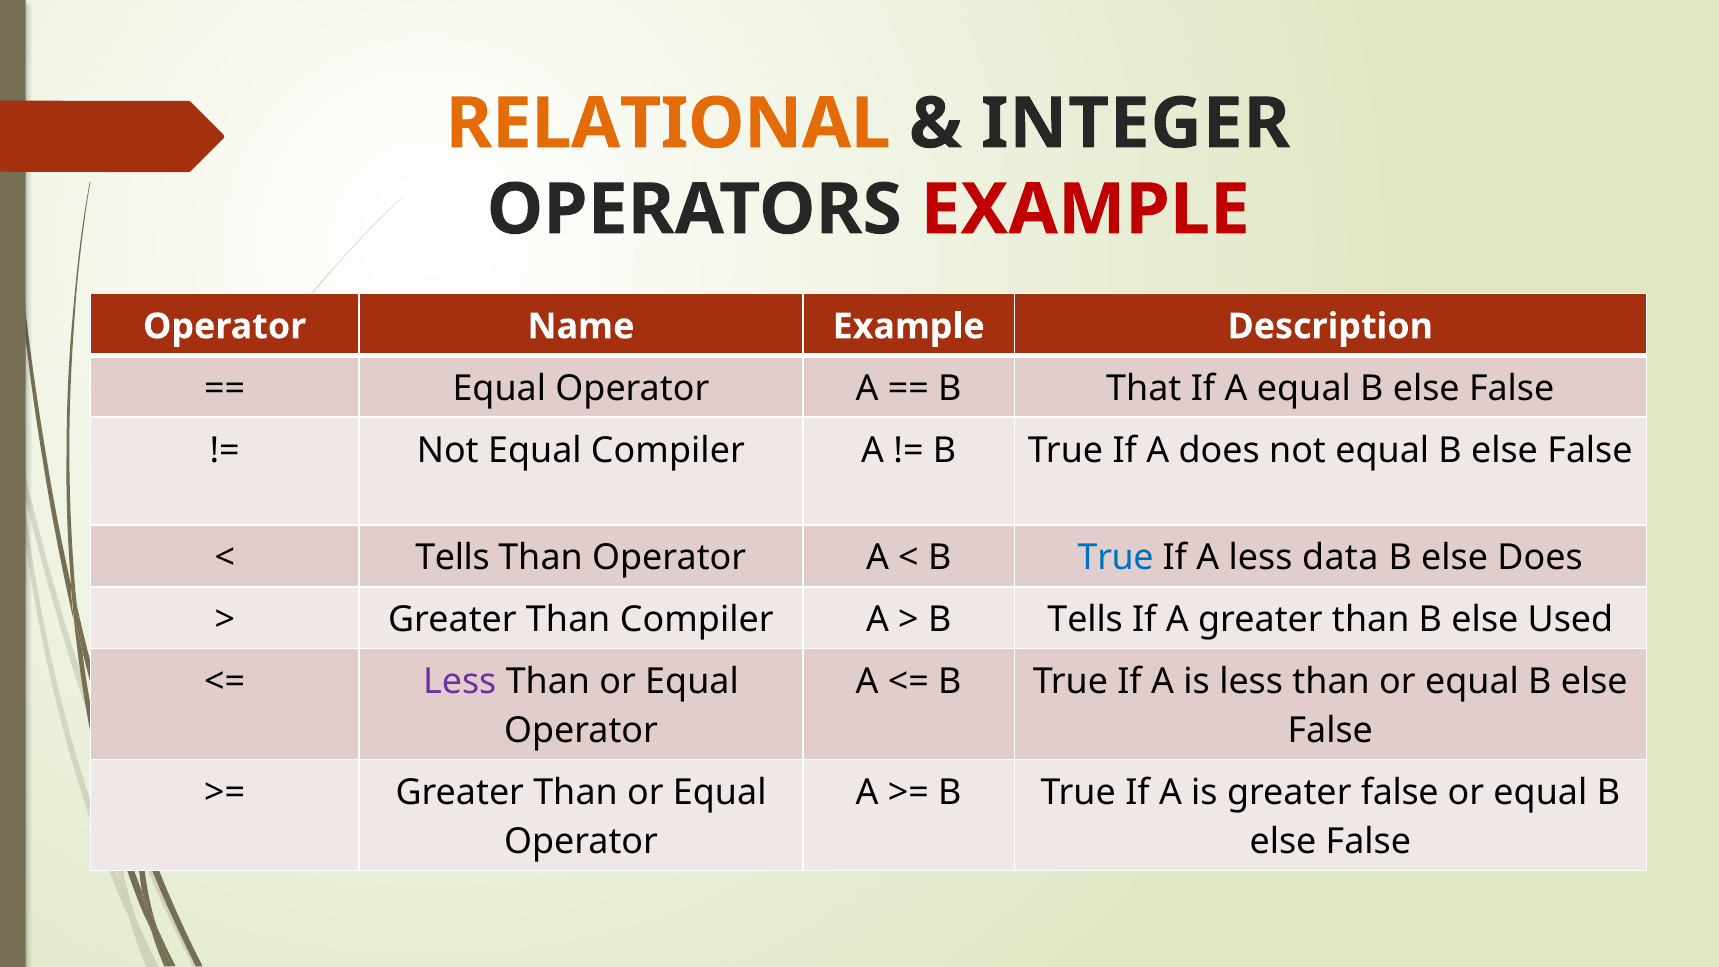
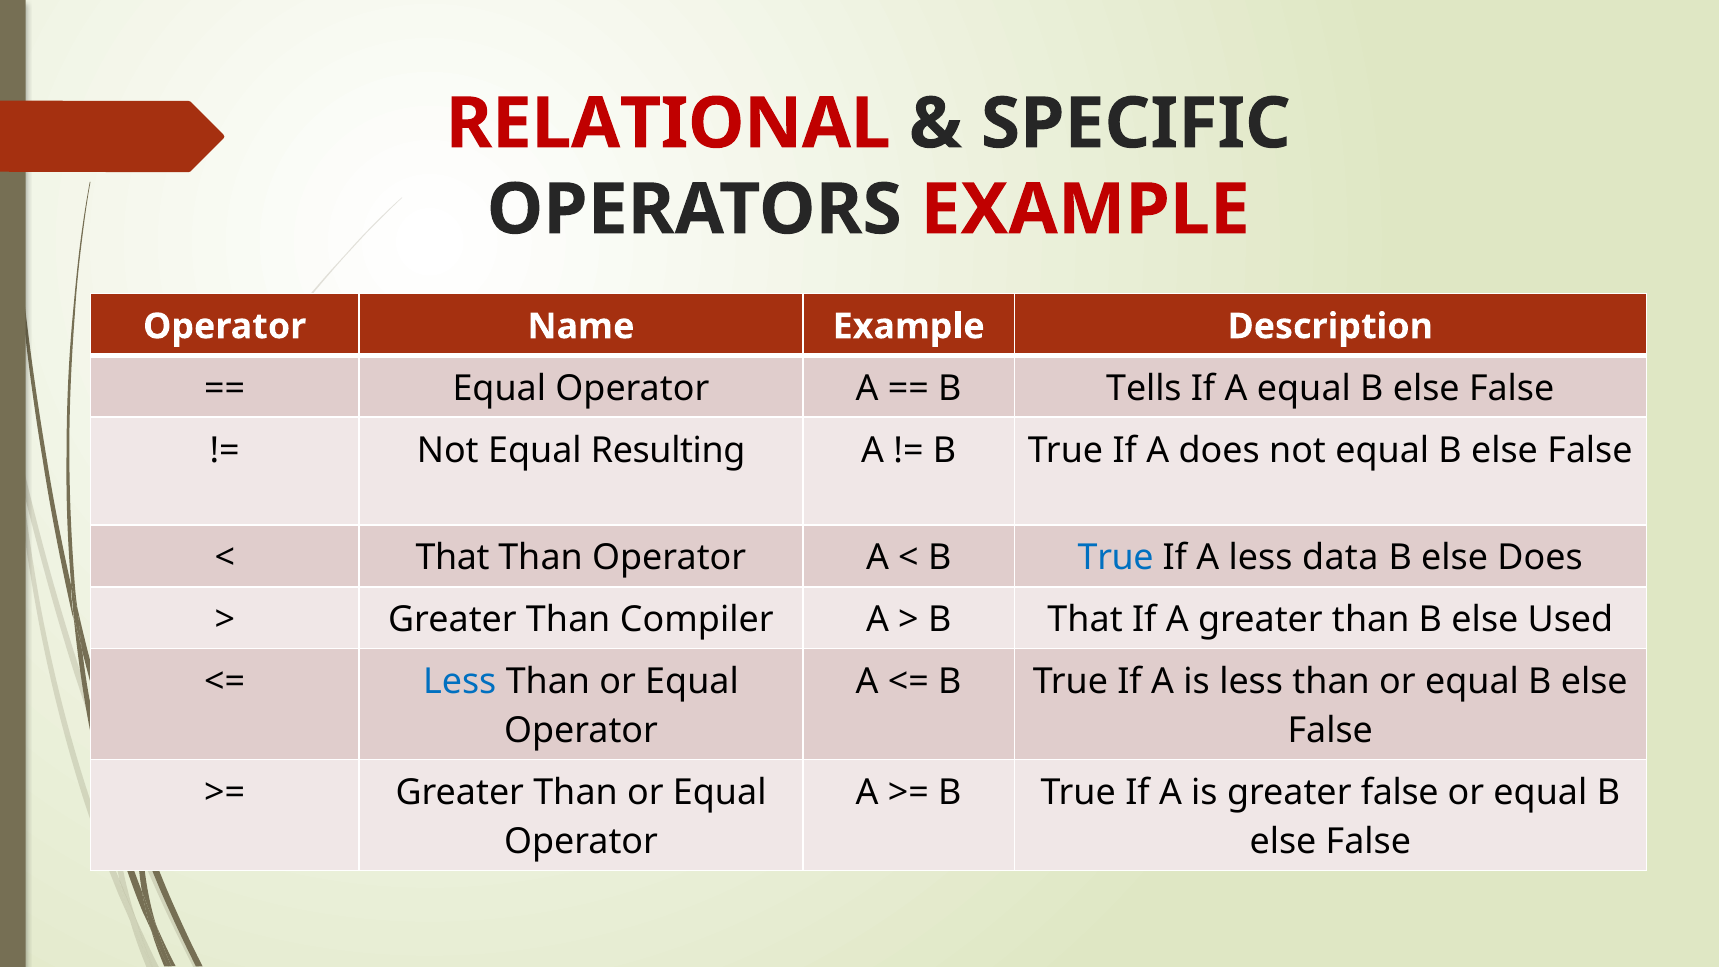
RELATIONAL colour: orange -> red
INTEGER: INTEGER -> SPECIFIC
That: That -> Tells
Equal Compiler: Compiler -> Resulting
Tells at (453, 558): Tells -> That
B Tells: Tells -> That
Less at (460, 682) colour: purple -> blue
